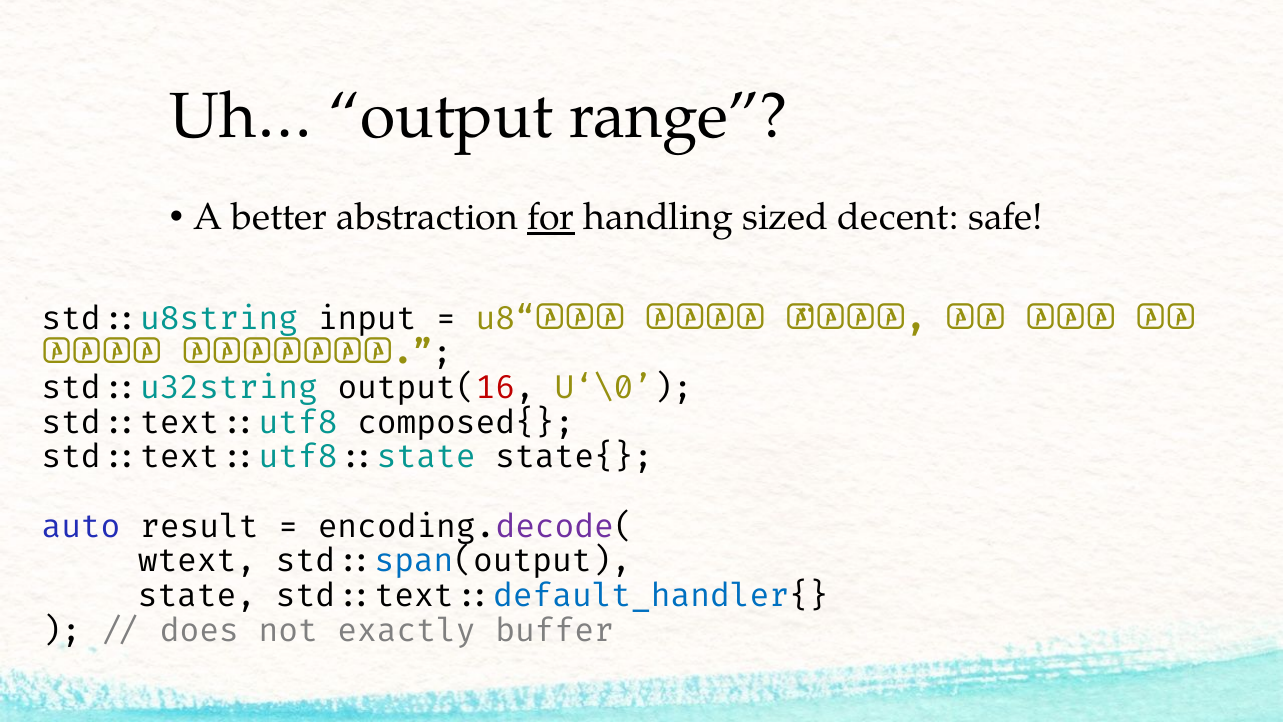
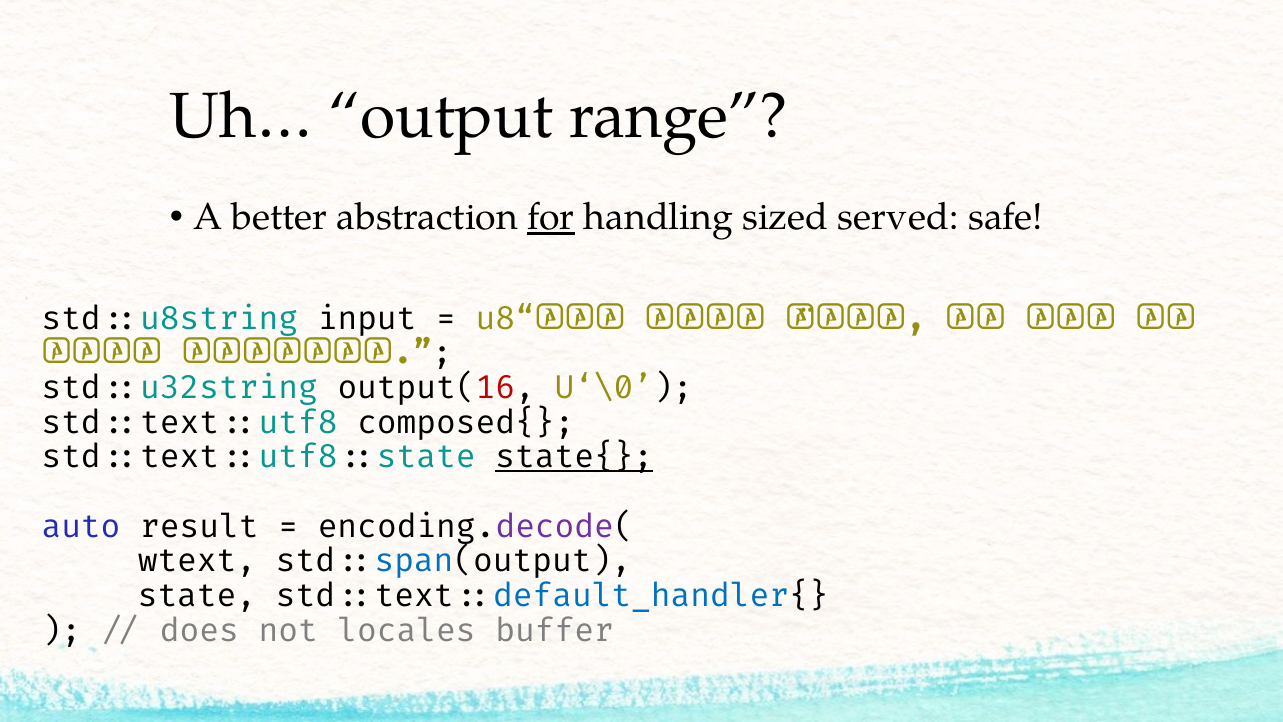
decent: decent -> served
state{ underline: none -> present
exactly: exactly -> locales
